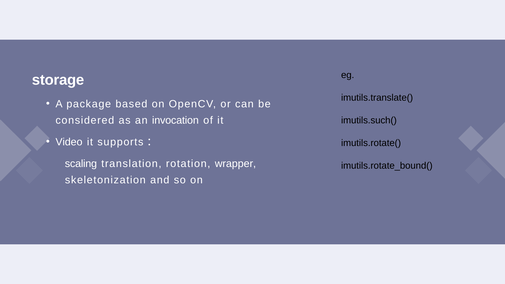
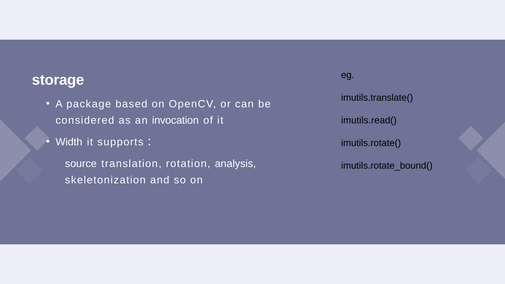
imutils.such(: imutils.such( -> imutils.read(
Video: Video -> Width
scaling: scaling -> source
wrapper: wrapper -> analysis
